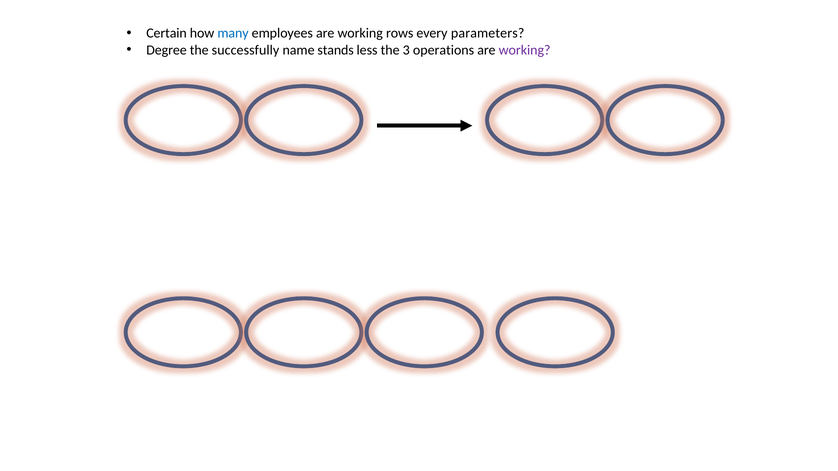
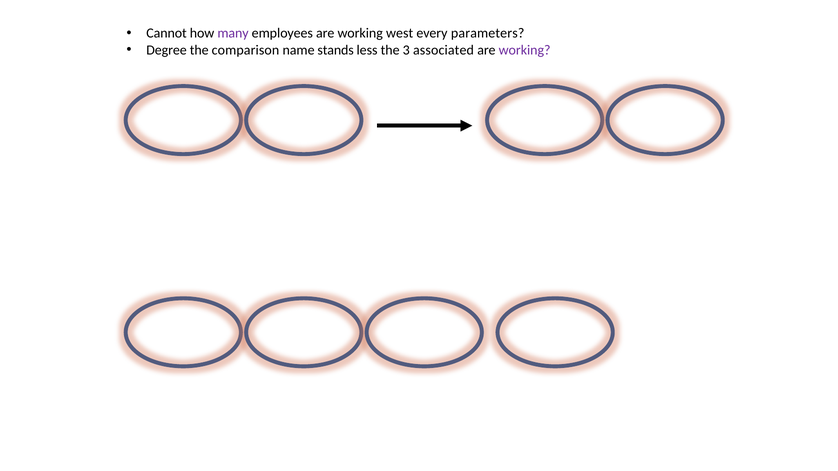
Certain: Certain -> Cannot
many colour: blue -> purple
rows: rows -> west
successfully: successfully -> comparison
operations: operations -> associated
